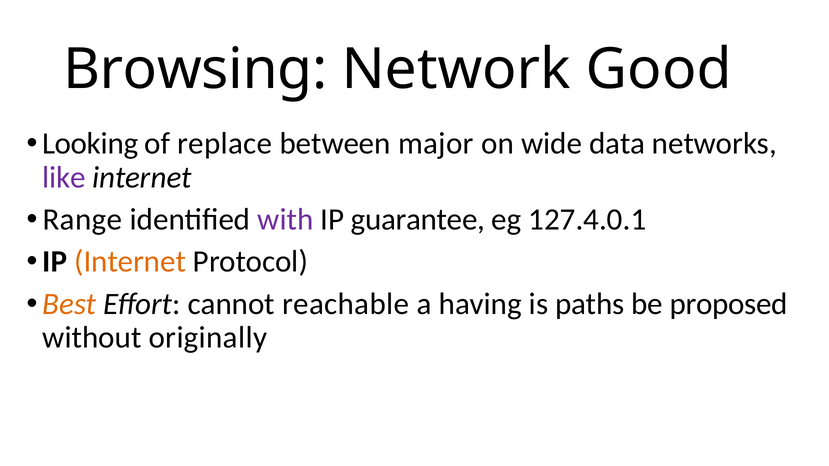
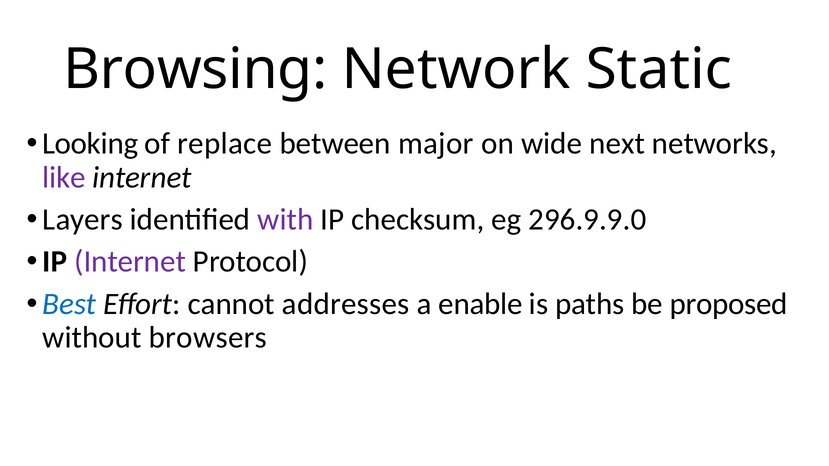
Good: Good -> Static
data: data -> next
Range: Range -> Layers
guarantee: guarantee -> checksum
127.4.0.1: 127.4.0.1 -> 296.9.9.0
Internet at (130, 262) colour: orange -> purple
Best colour: orange -> blue
reachable: reachable -> addresses
having: having -> enable
originally: originally -> browsers
